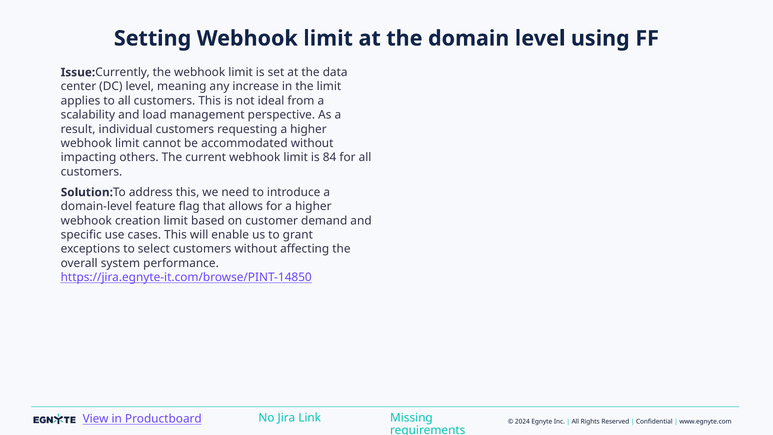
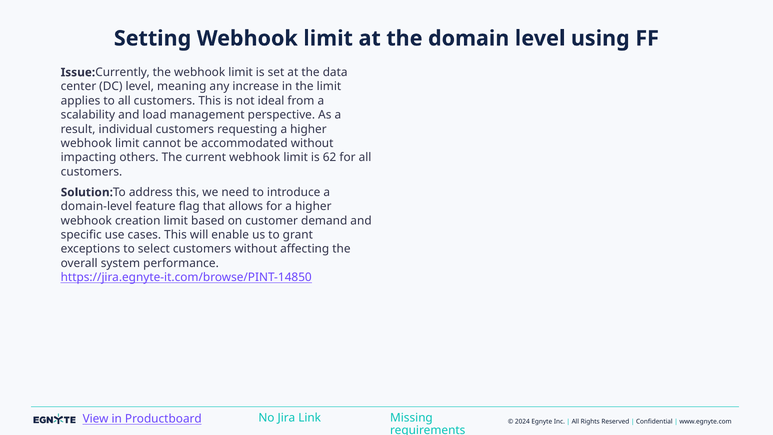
84: 84 -> 62
